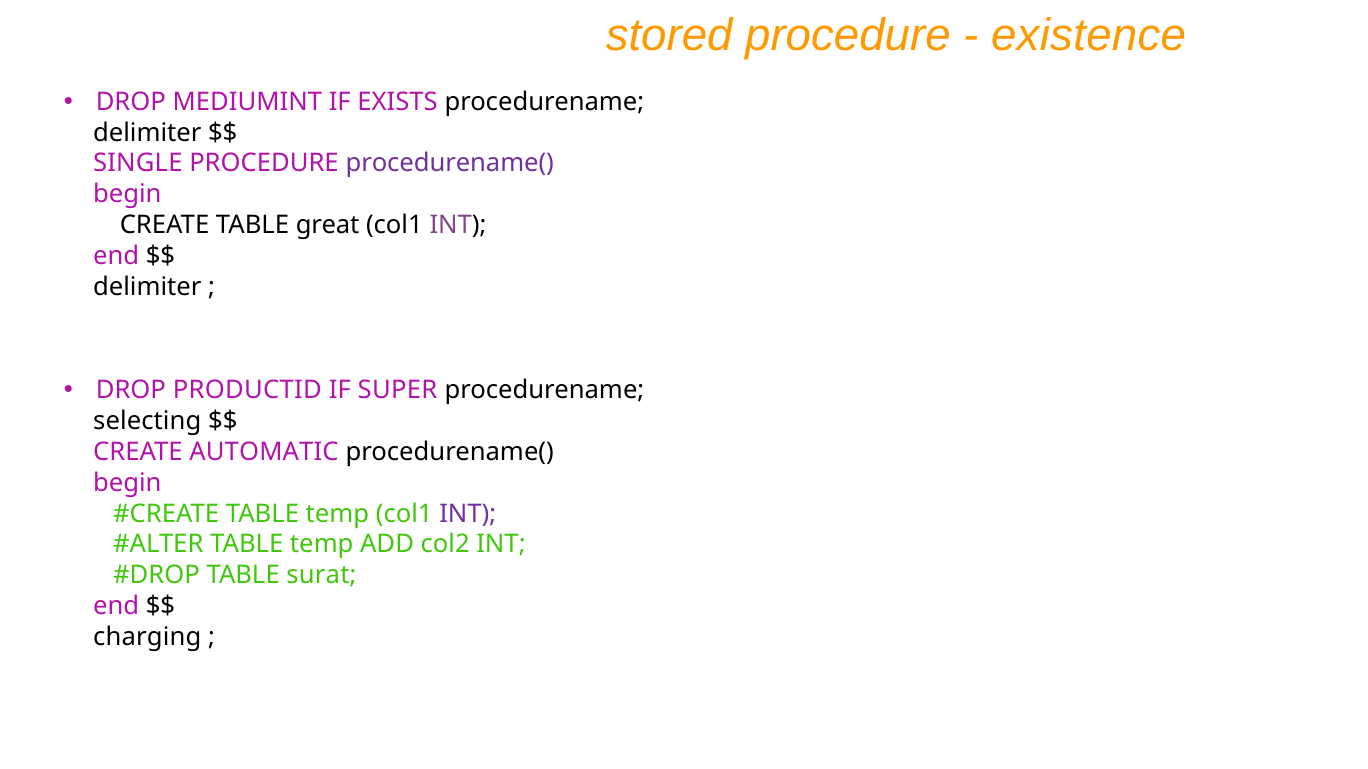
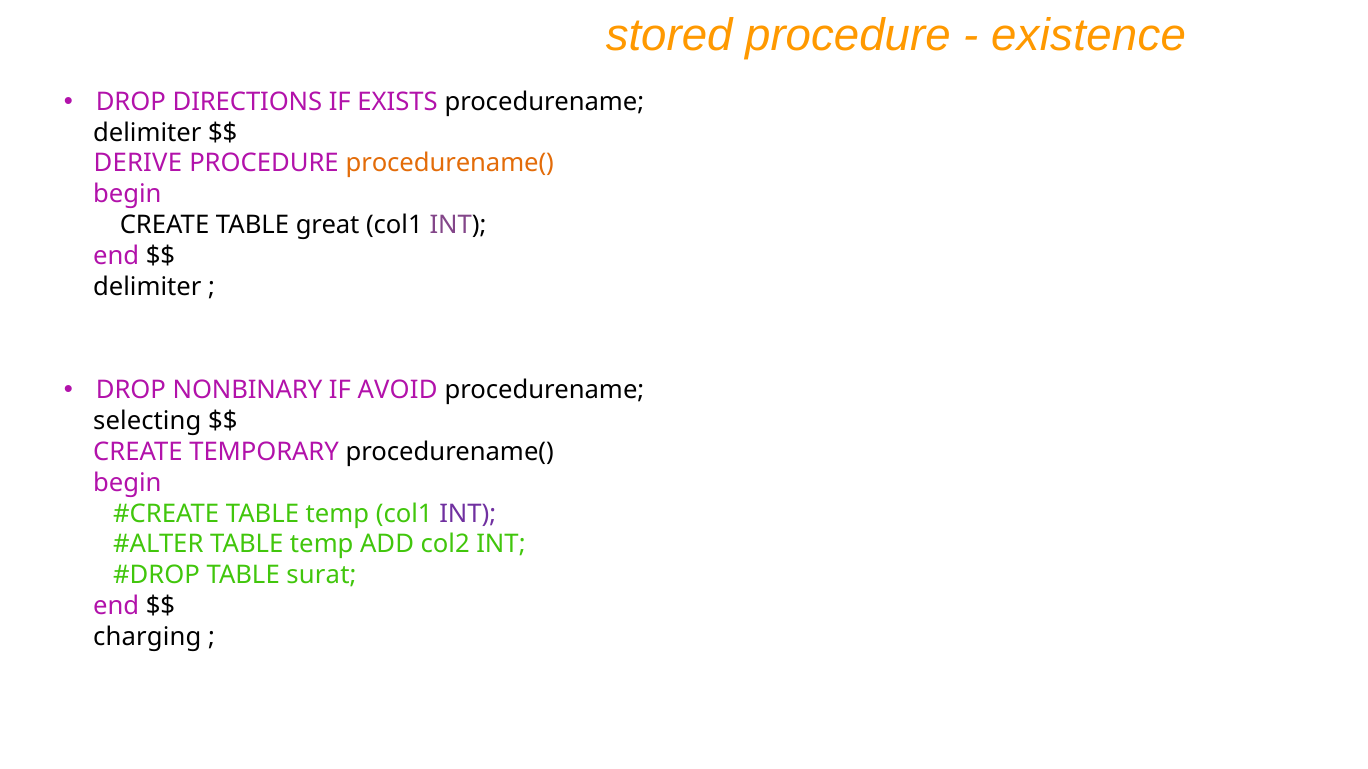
MEDIUMINT: MEDIUMINT -> DIRECTIONS
SINGLE: SINGLE -> DERIVE
procedurename( at (450, 164) colour: purple -> orange
PRODUCTID: PRODUCTID -> NONBINARY
SUPER: SUPER -> AVOID
AUTOMATIC: AUTOMATIC -> TEMPORARY
